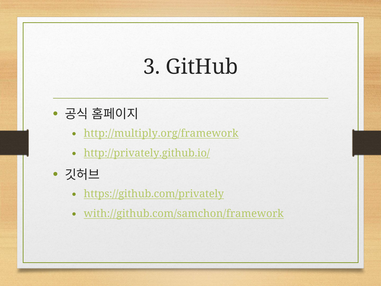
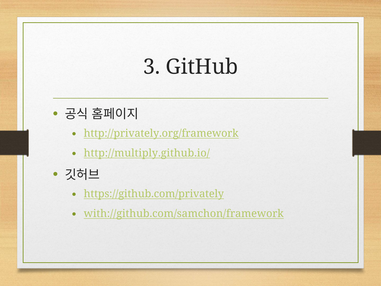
http://multiply.org/framework: http://multiply.org/framework -> http://privately.org/framework
http://privately.github.io/: http://privately.github.io/ -> http://multiply.github.io/
